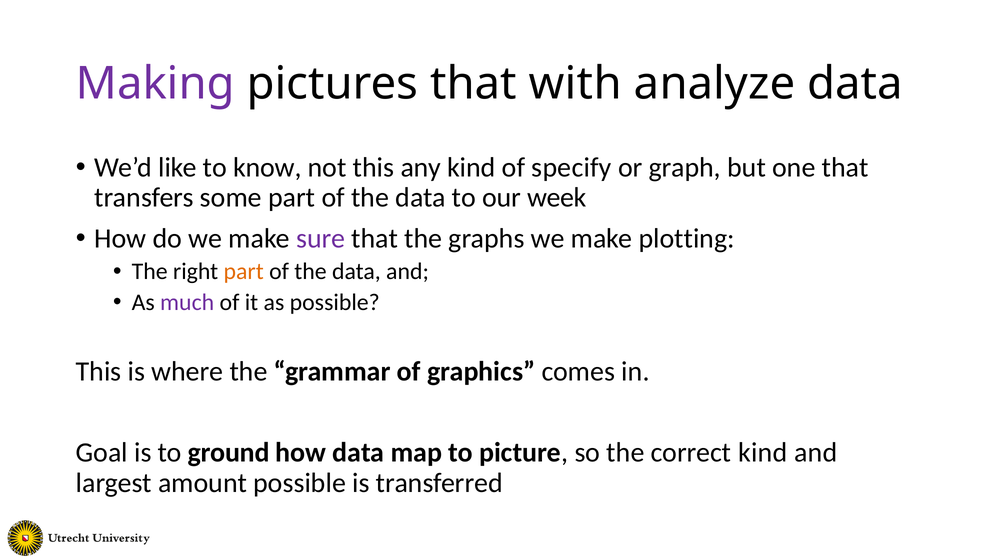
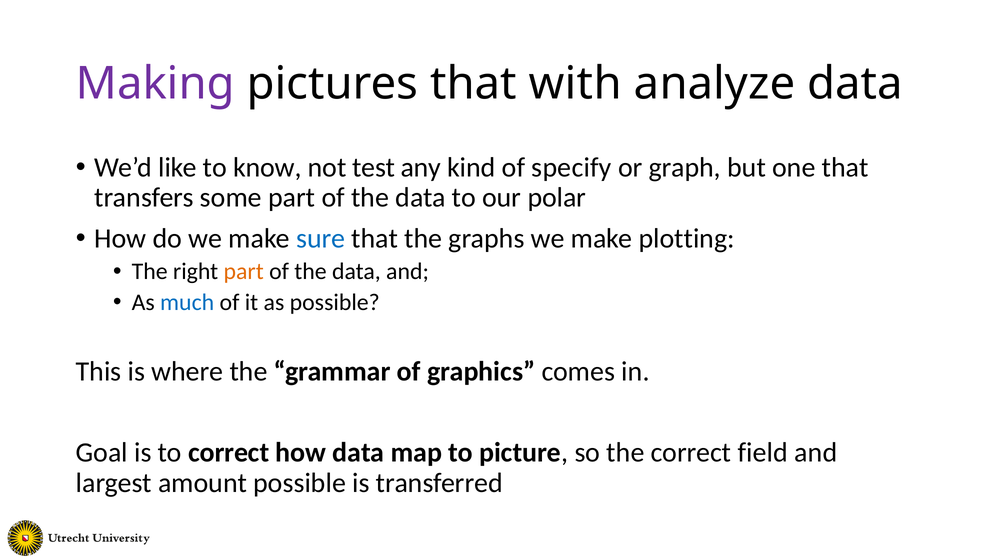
not this: this -> test
week: week -> polar
sure colour: purple -> blue
much colour: purple -> blue
to ground: ground -> correct
correct kind: kind -> field
